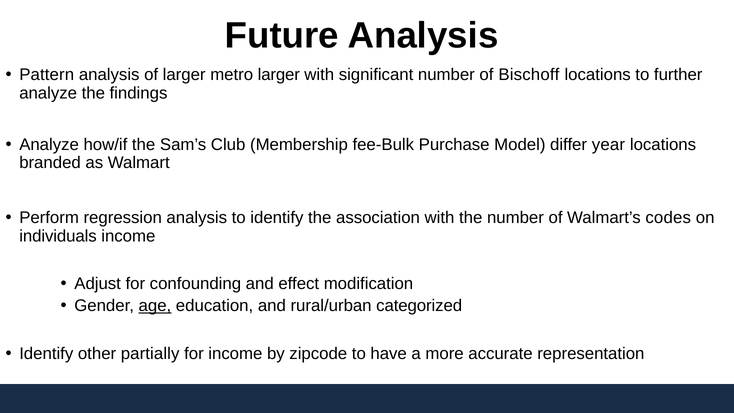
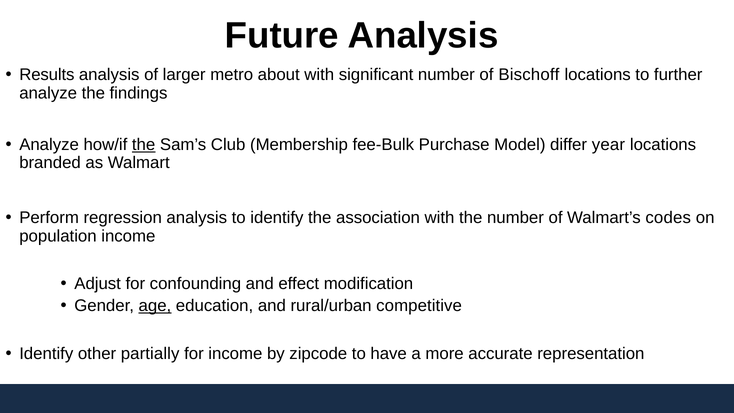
Pattern: Pattern -> Results
metro larger: larger -> about
the at (144, 145) underline: none -> present
individuals: individuals -> population
categorized: categorized -> competitive
